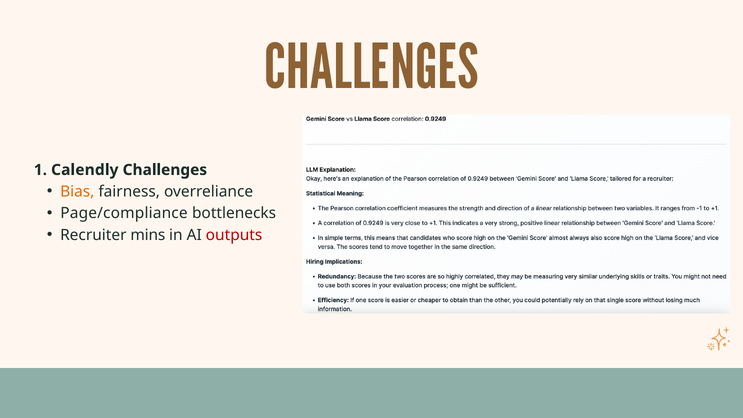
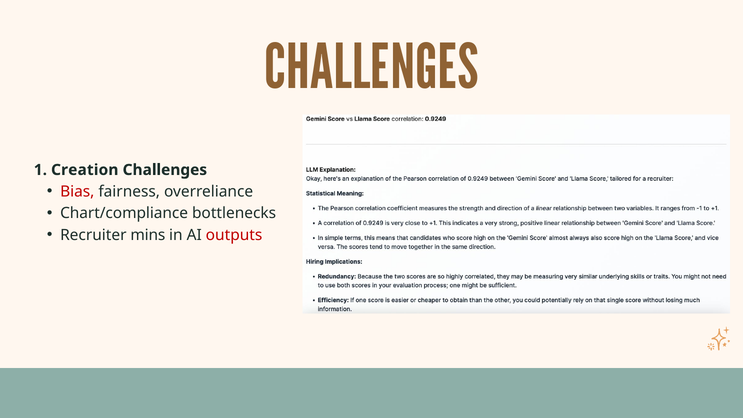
Calendly: Calendly -> Creation
Bias colour: orange -> red
Page/compliance: Page/compliance -> Chart/compliance
